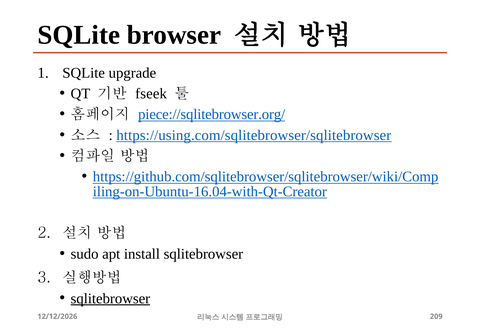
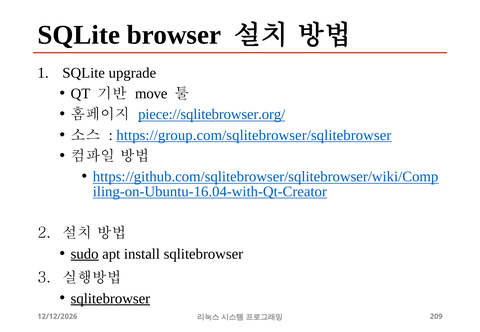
fseek: fseek -> move
https://using.com/sqlitebrowser/sqlitebrowser: https://using.com/sqlitebrowser/sqlitebrowser -> https://group.com/sqlitebrowser/sqlitebrowser
sudo underline: none -> present
